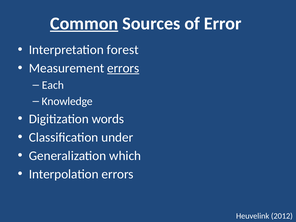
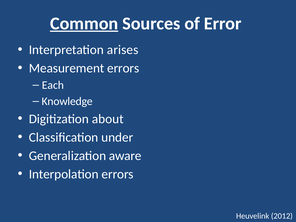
forest: forest -> arises
errors at (123, 68) underline: present -> none
words: words -> about
which: which -> aware
